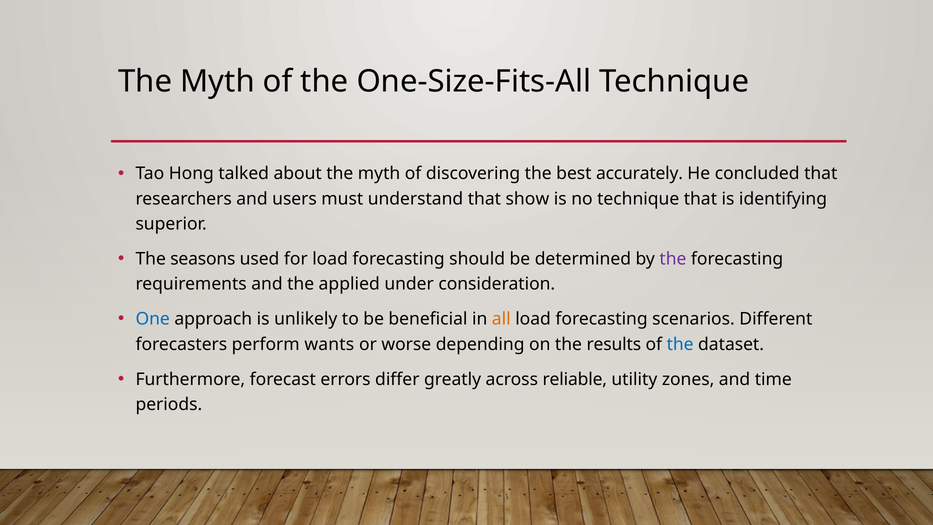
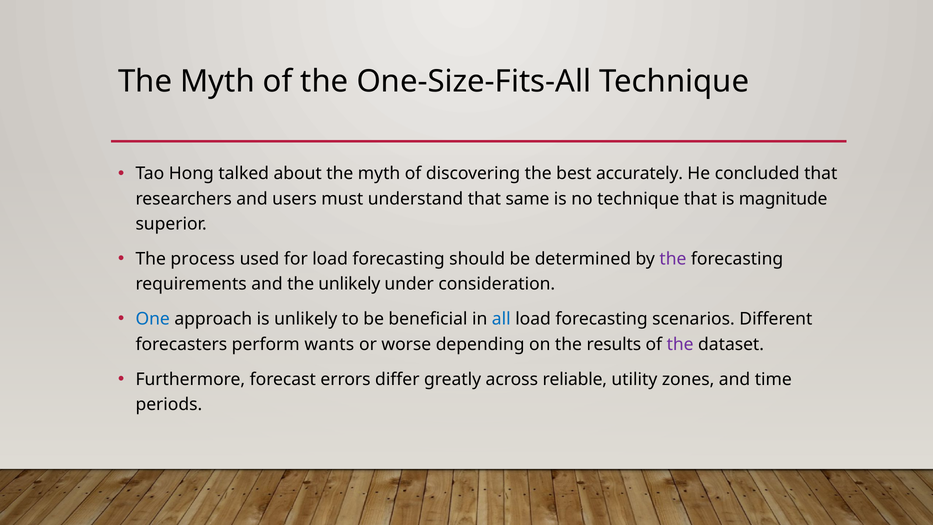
show: show -> same
identifying: identifying -> magnitude
seasons: seasons -> process
the applied: applied -> unlikely
all colour: orange -> blue
the at (680, 344) colour: blue -> purple
